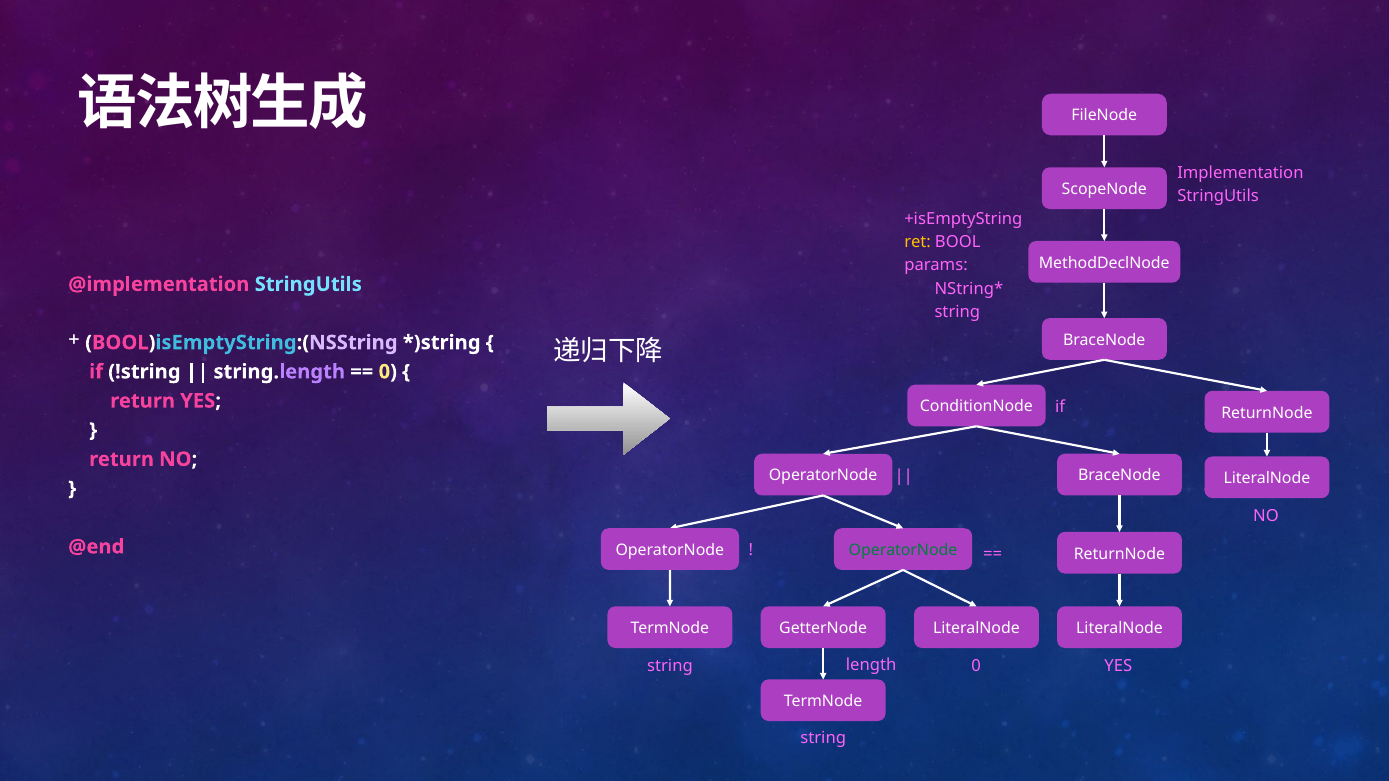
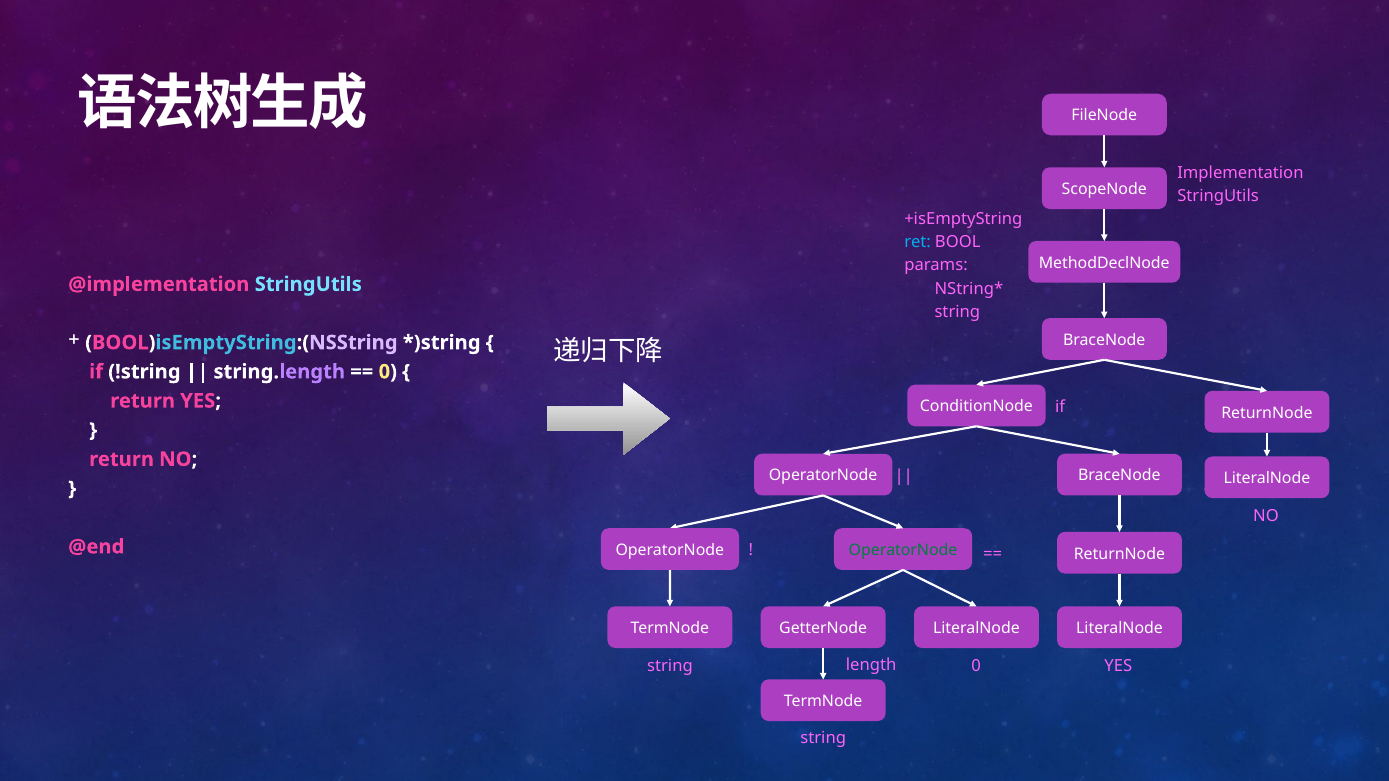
ret colour: yellow -> light blue
